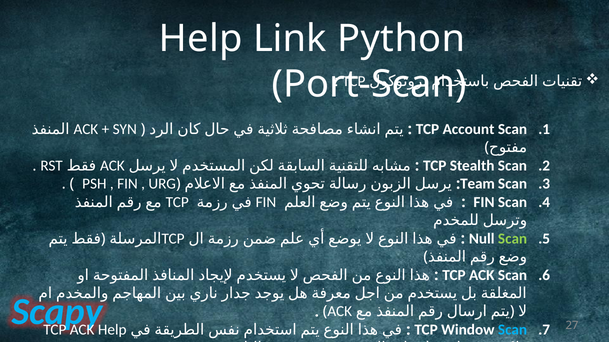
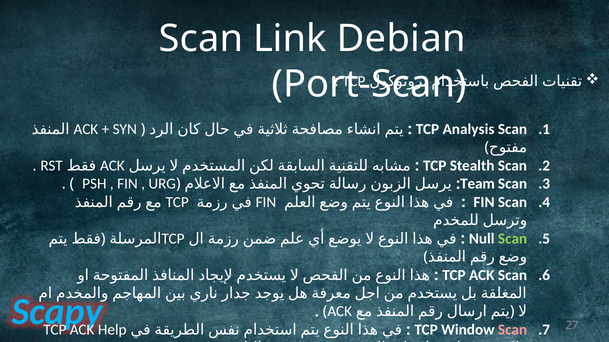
Help at (201, 39): Help -> Scan
Python: Python -> Debian
Account: Account -> Analysis
Scan at (513, 330) colour: light blue -> pink
